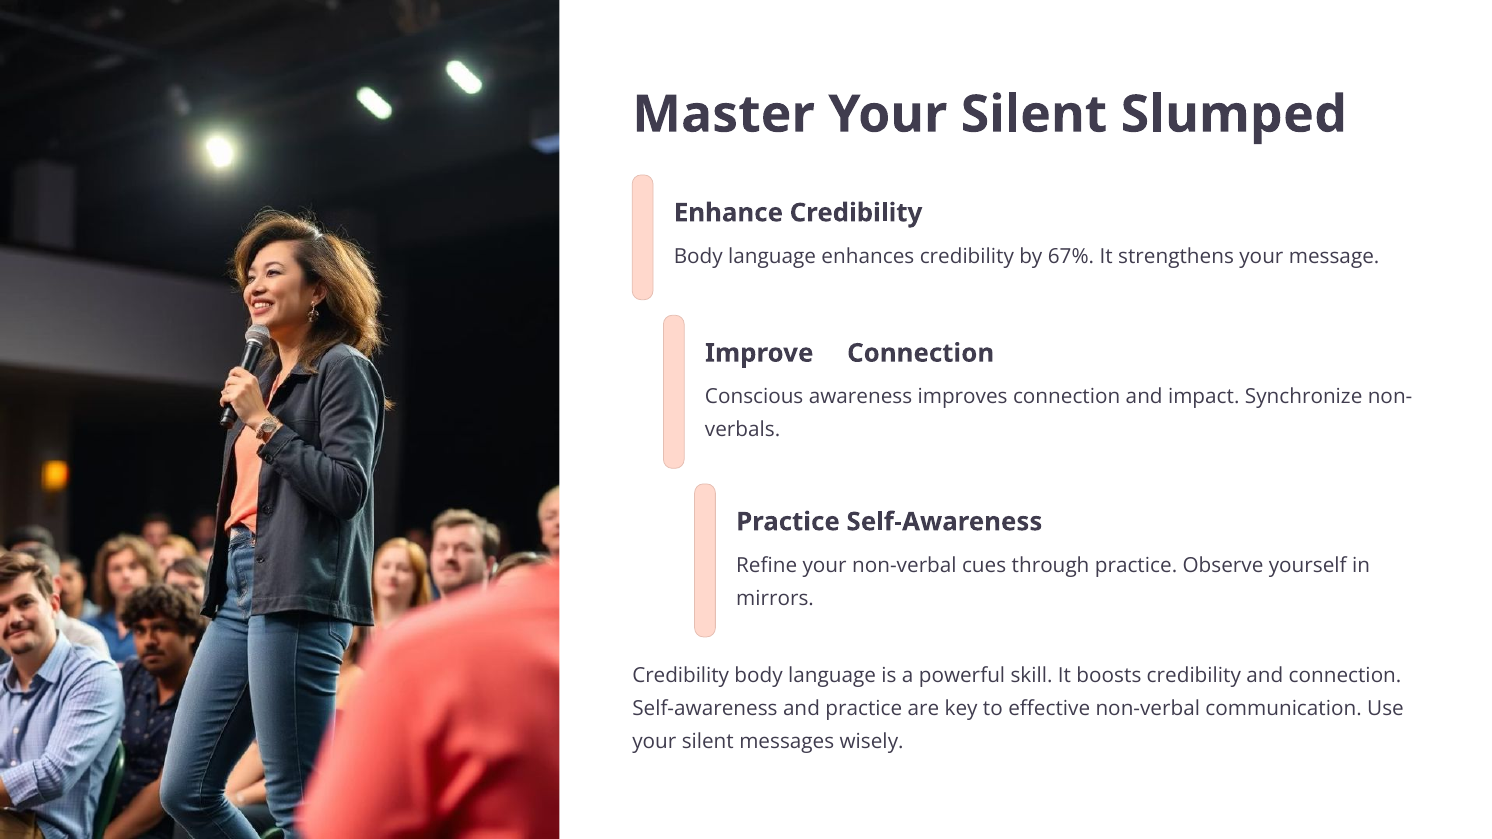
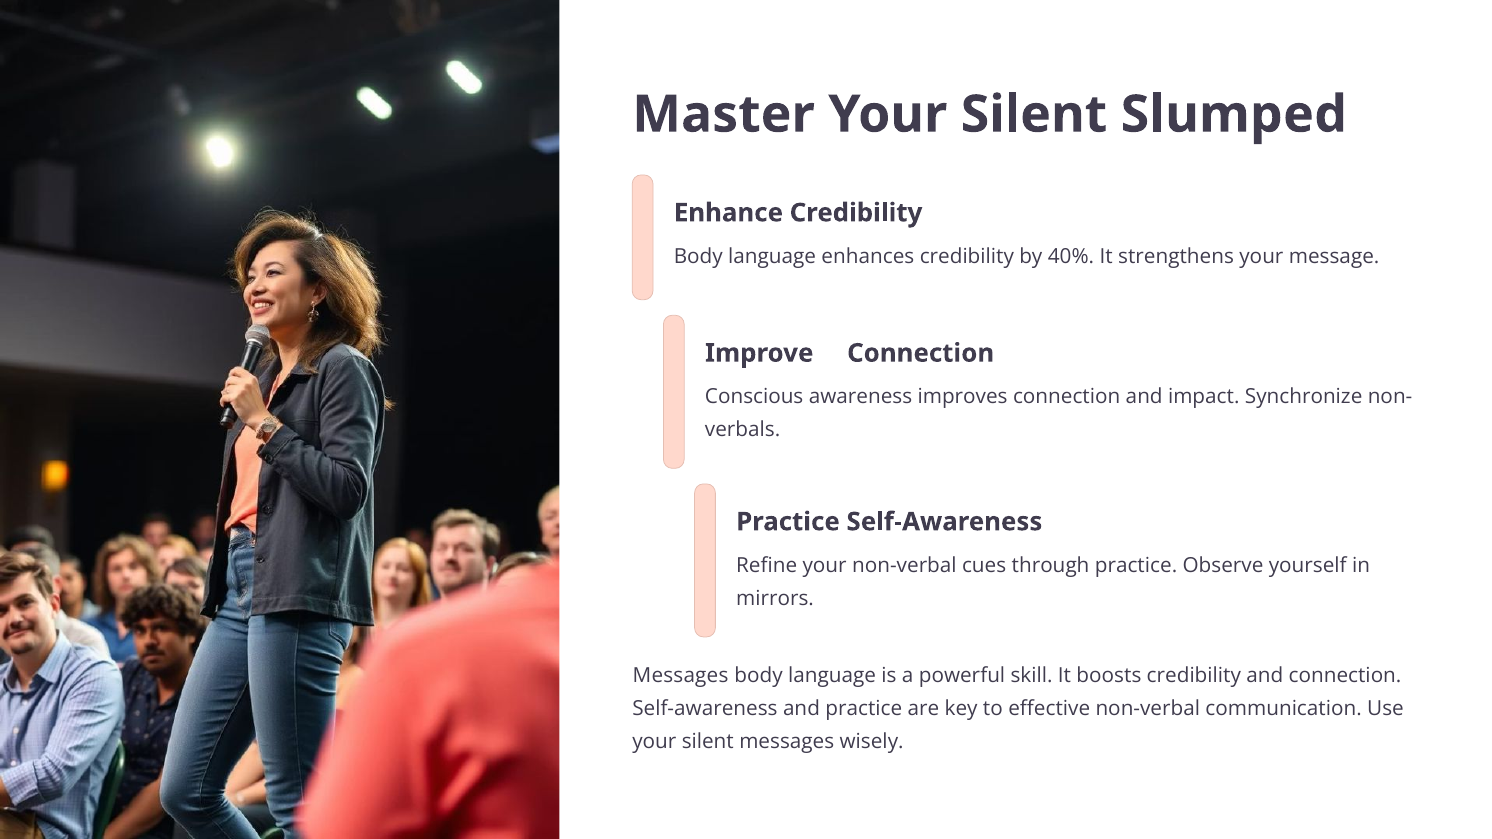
67%: 67% -> 40%
Credibility at (681, 676): Credibility -> Messages
